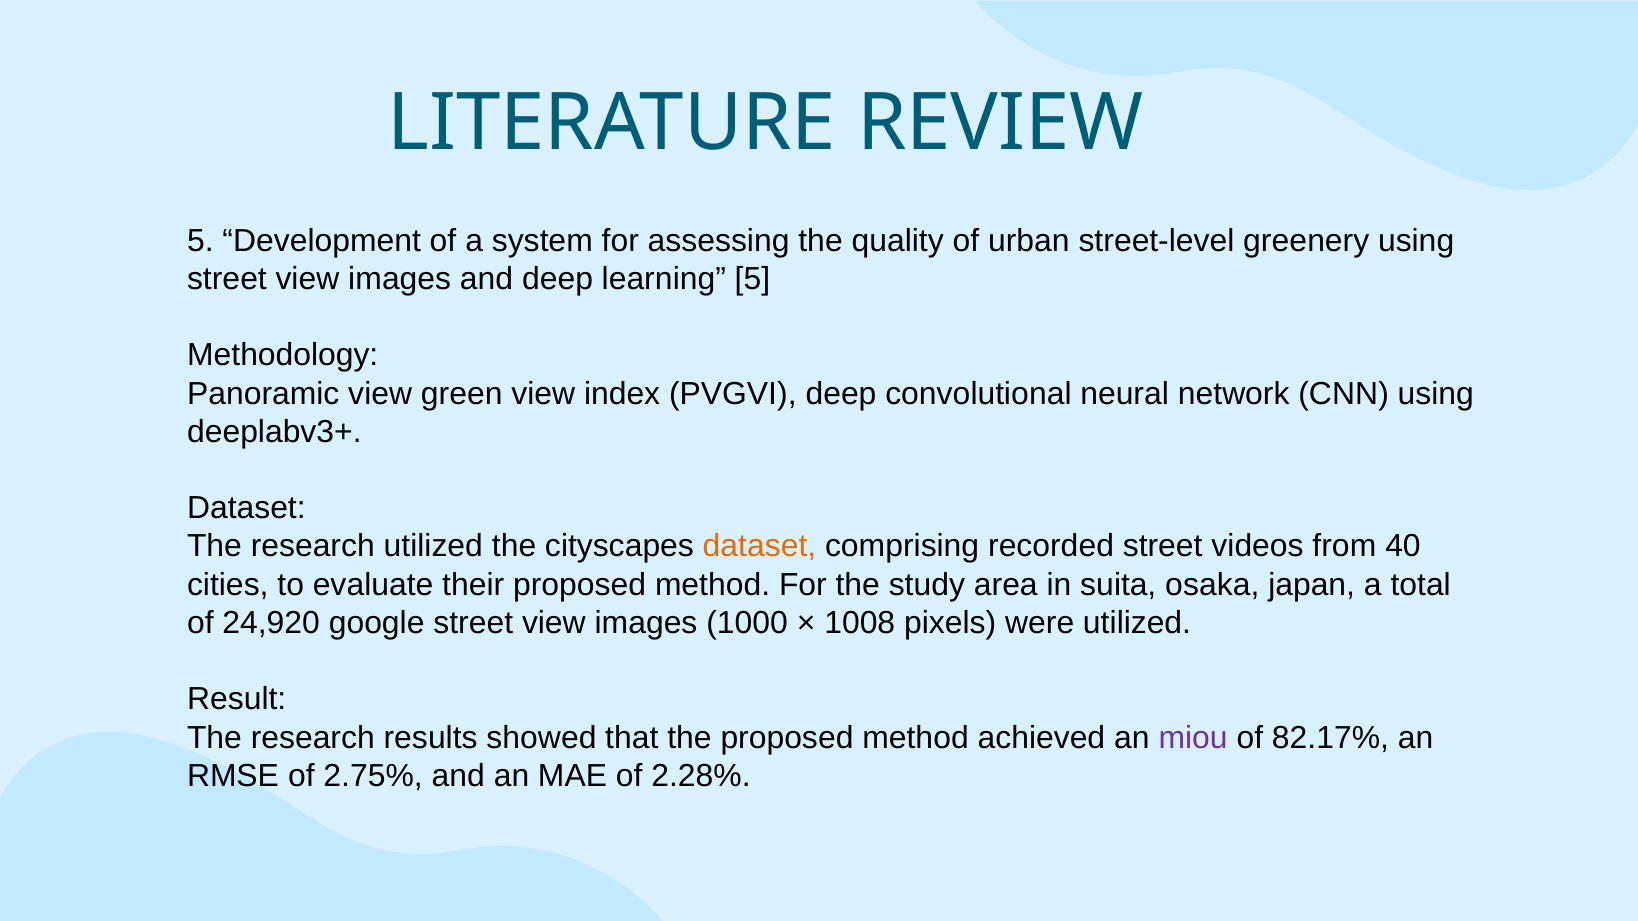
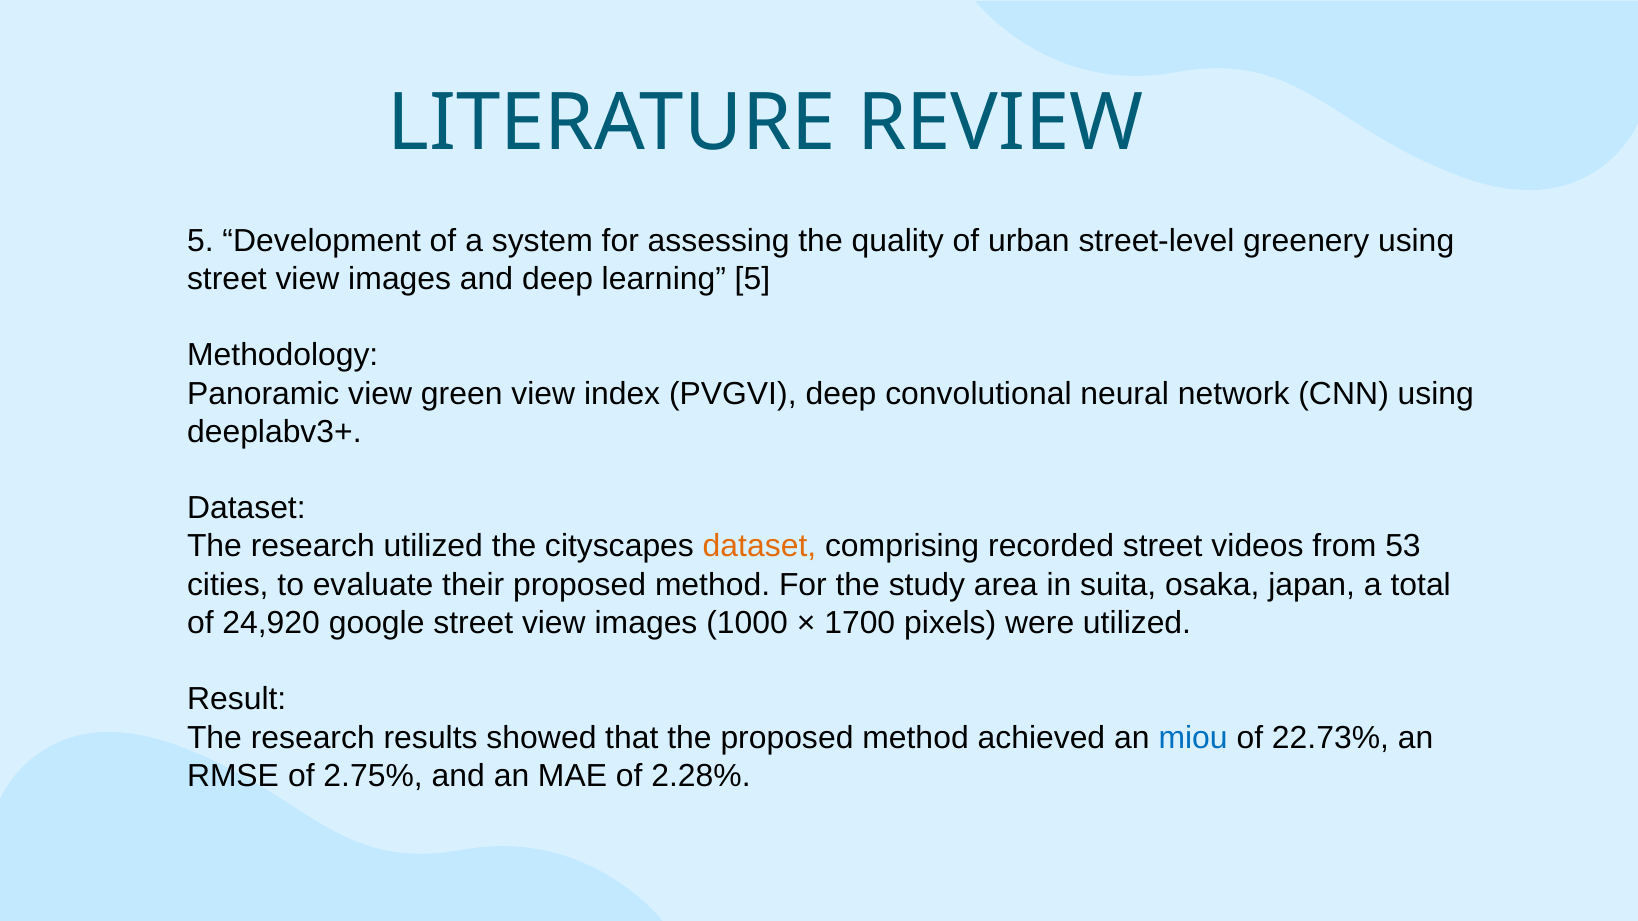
40: 40 -> 53
1008: 1008 -> 1700
miou colour: purple -> blue
82.17%: 82.17% -> 22.73%
